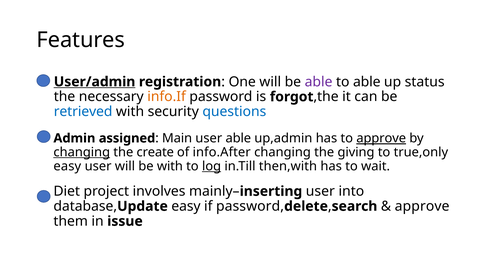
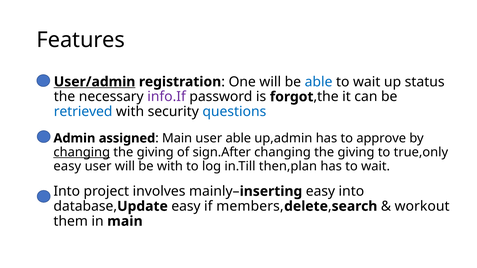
able at (319, 82) colour: purple -> blue
able at (367, 82): able -> wait
info.If colour: orange -> purple
approve at (381, 138) underline: present -> none
create at (155, 152): create -> giving
info.After: info.After -> sign.After
log underline: present -> none
then,with: then,with -> then,plan
Diet at (67, 191): Diet -> Into
user at (320, 191): user -> easy
if password: password -> members
approve at (422, 206): approve -> workout
in issue: issue -> main
